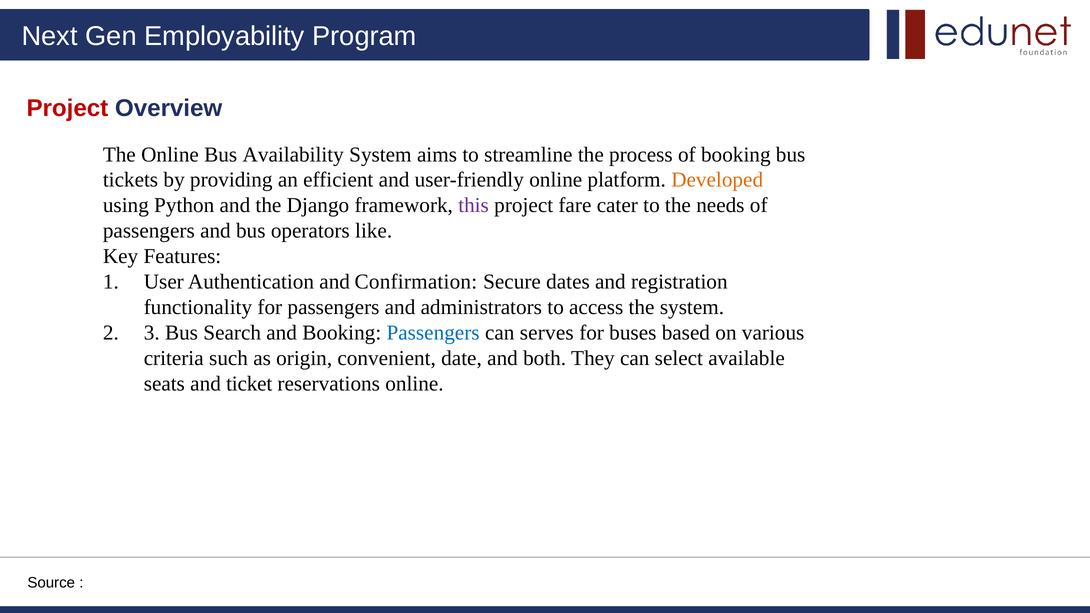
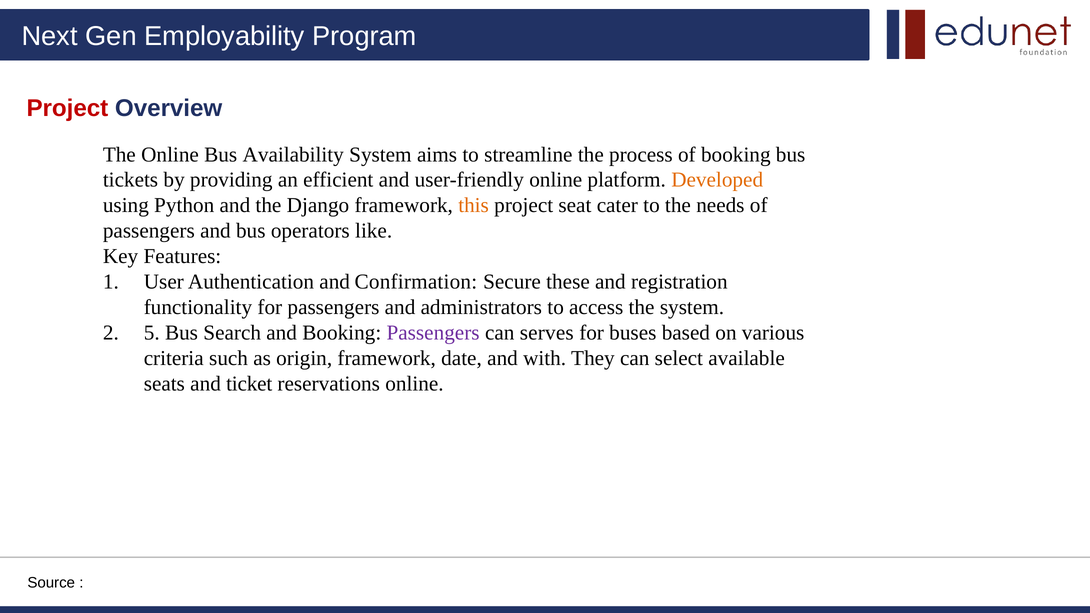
this colour: purple -> orange
fare: fare -> seat
dates: dates -> these
3: 3 -> 5
Passengers at (433, 333) colour: blue -> purple
origin convenient: convenient -> framework
both: both -> with
